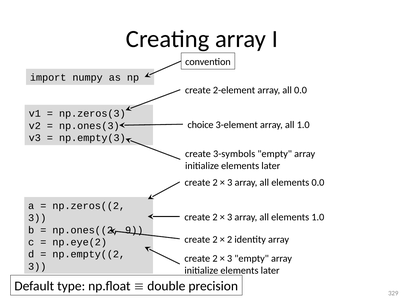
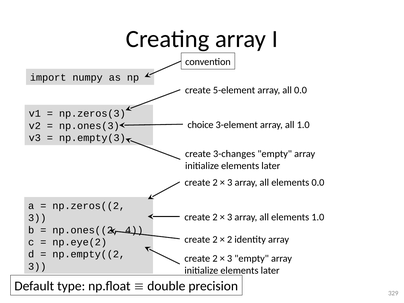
2-element: 2-element -> 5-element
3-symbols: 3-symbols -> 3-changes
9: 9 -> 4
